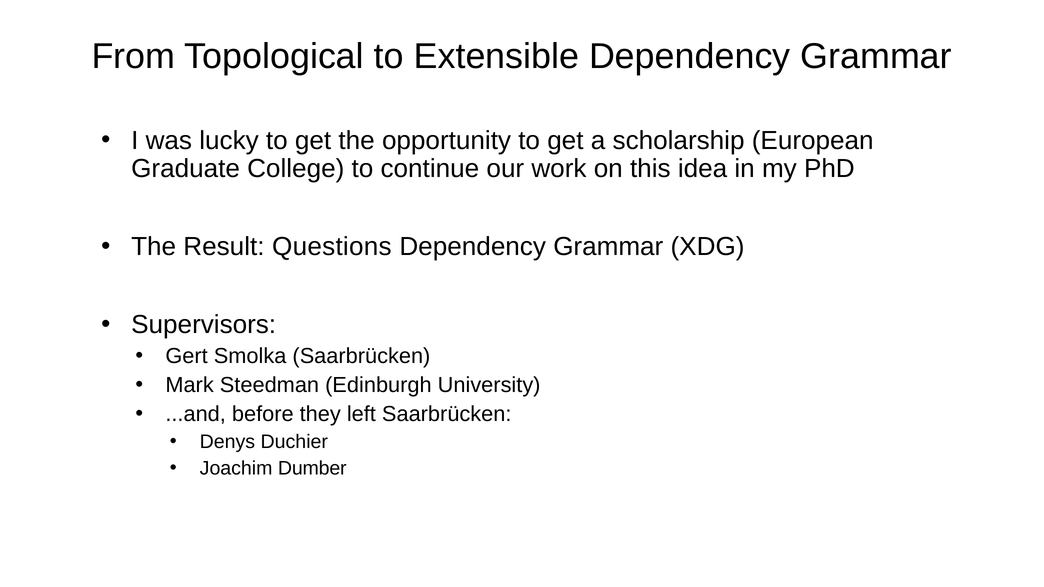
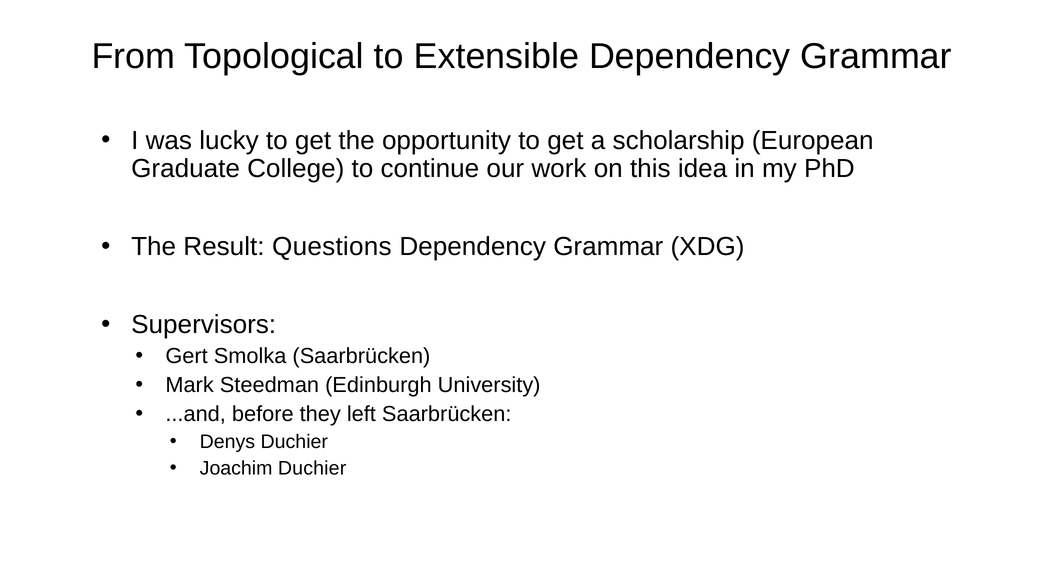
Joachim Dumber: Dumber -> Duchier
